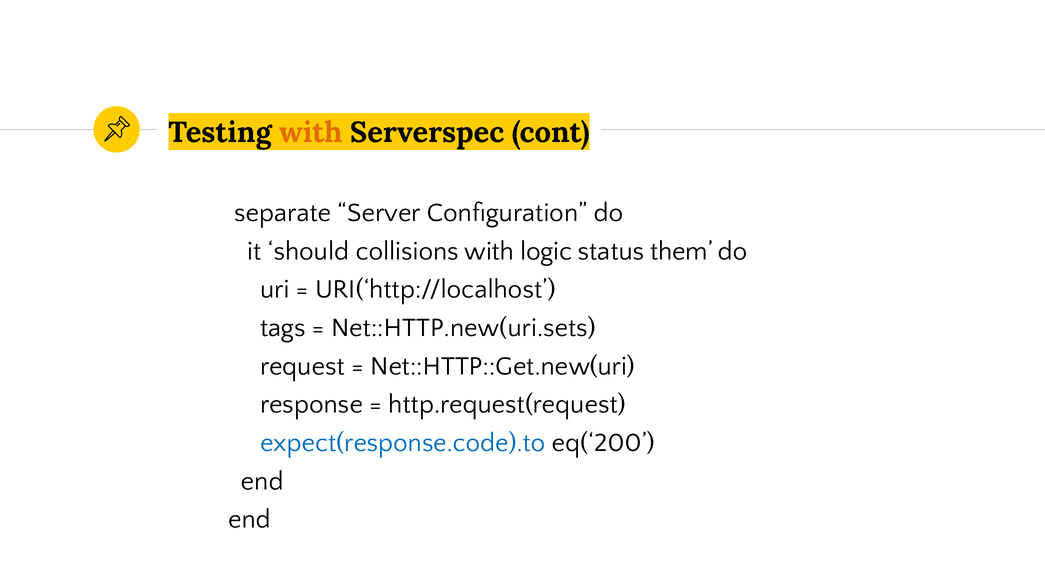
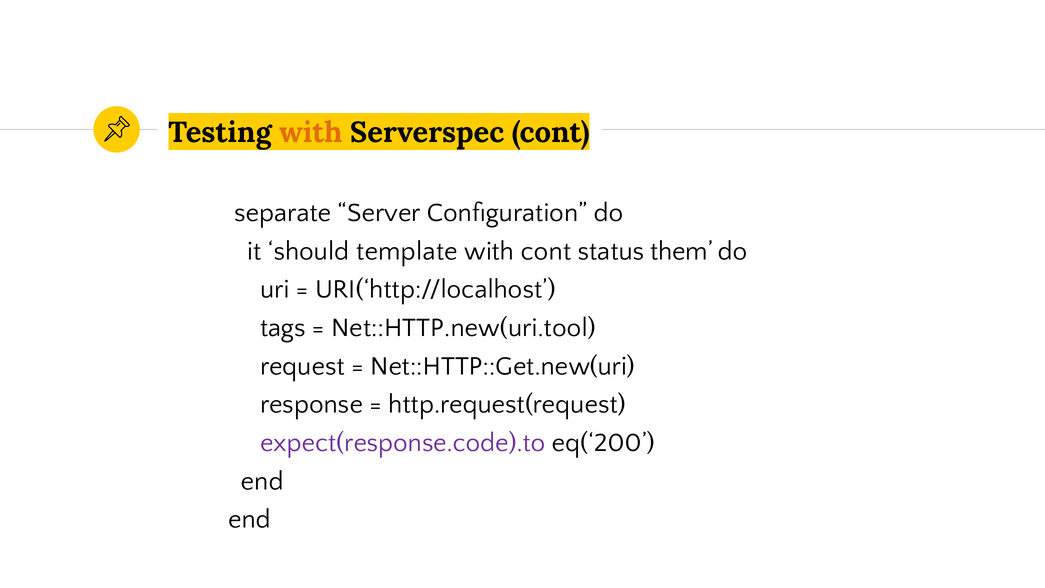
collisions: collisions -> template
with logic: logic -> cont
Net::HTTP.new(uri.sets: Net::HTTP.new(uri.sets -> Net::HTTP.new(uri.tool
expect(response.code).to colour: blue -> purple
